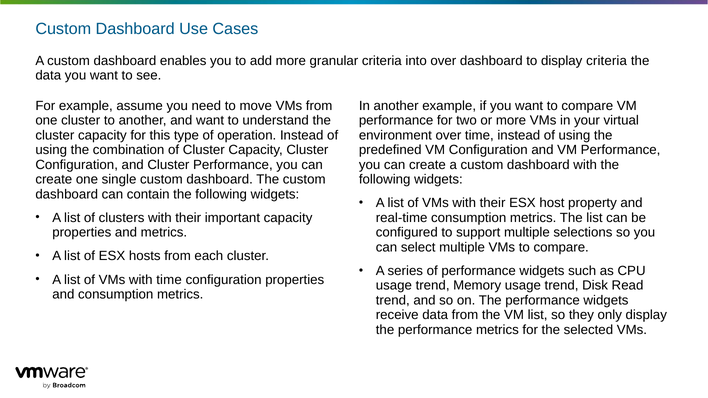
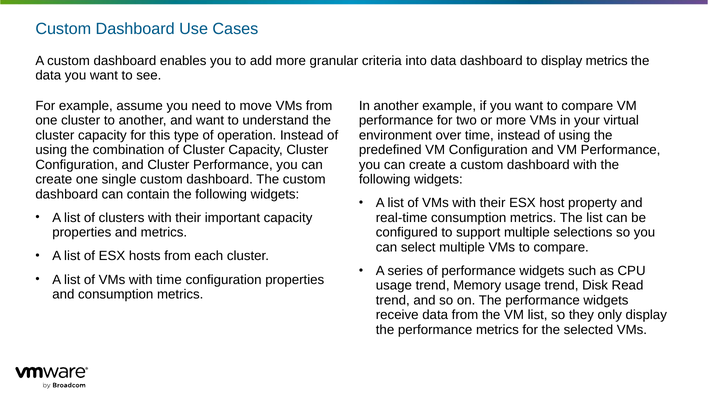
into over: over -> data
display criteria: criteria -> metrics
